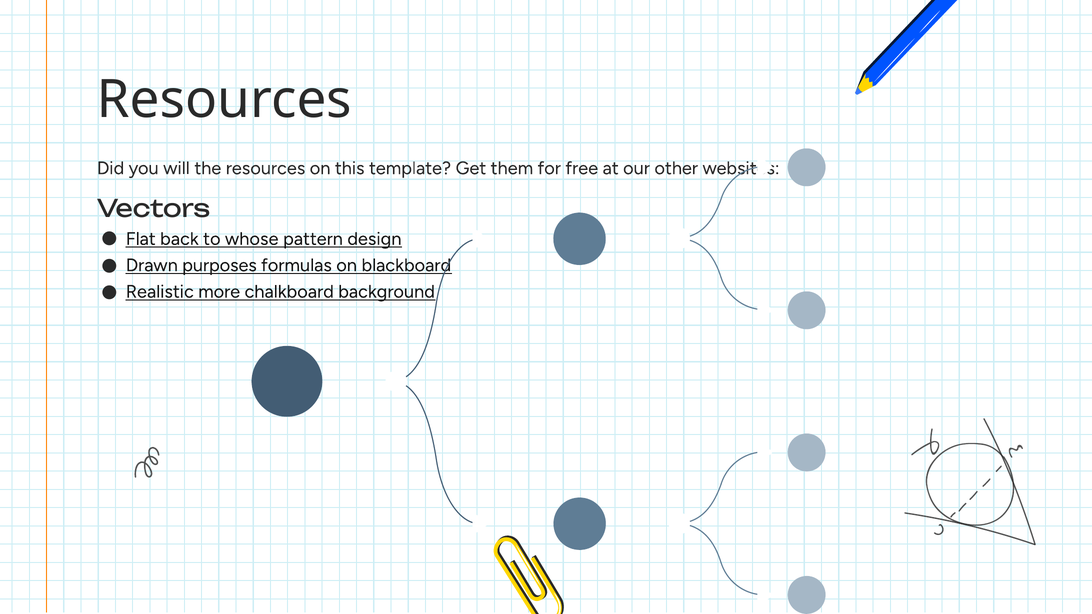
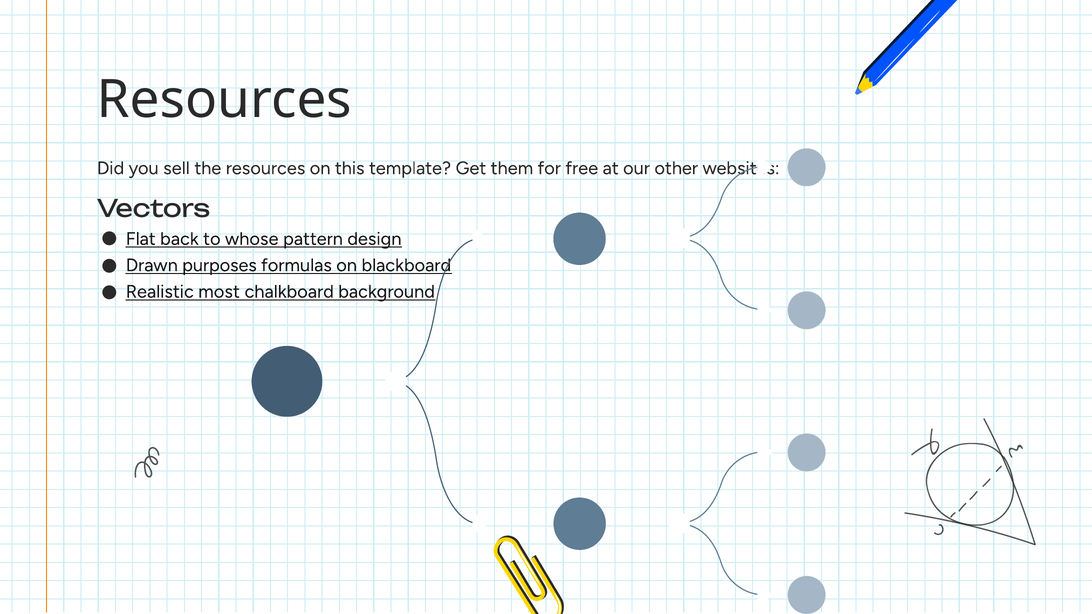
will: will -> sell
more: more -> most
